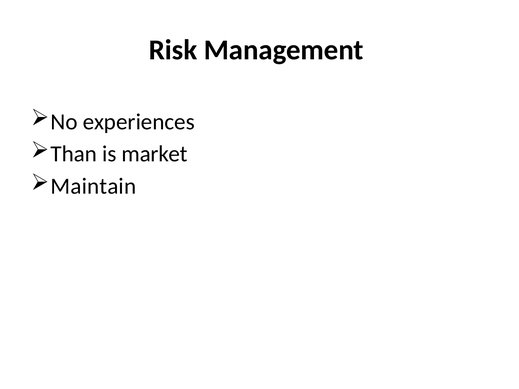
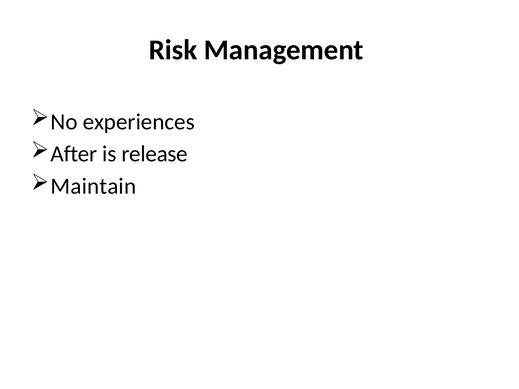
Than: Than -> After
market: market -> release
